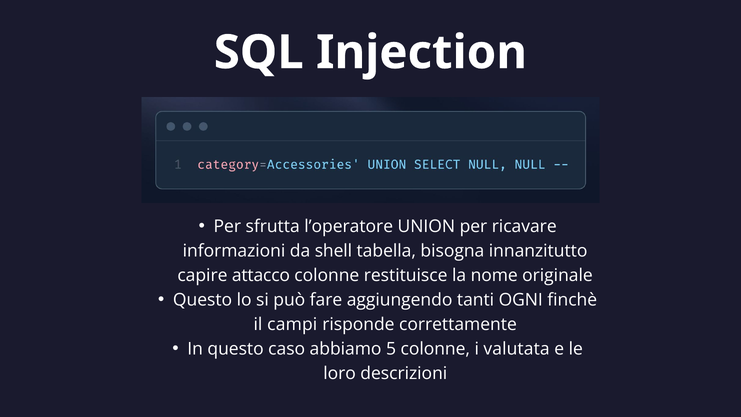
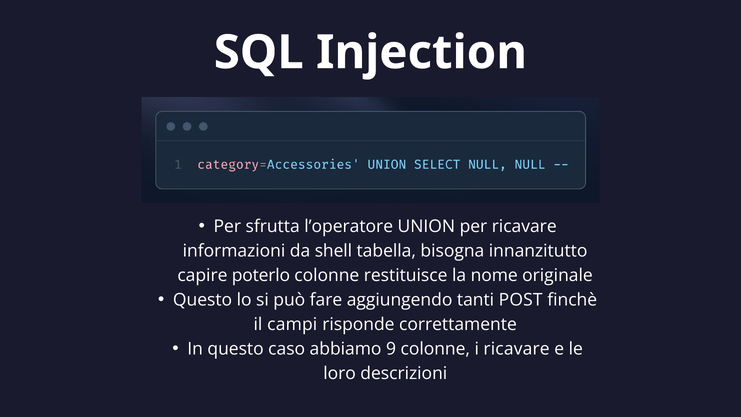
attacco: attacco -> poterlo
OGNI: OGNI -> POST
5: 5 -> 9
i valutata: valutata -> ricavare
